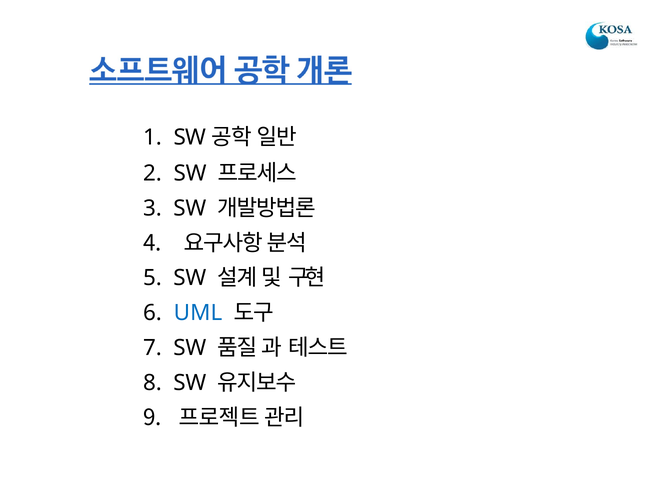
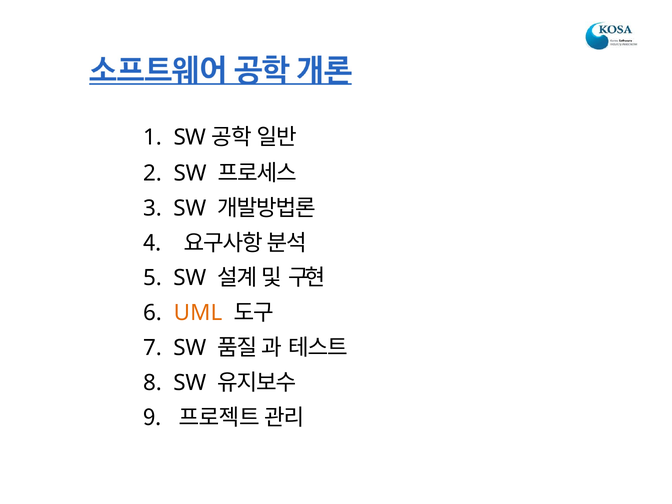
UML colour: blue -> orange
